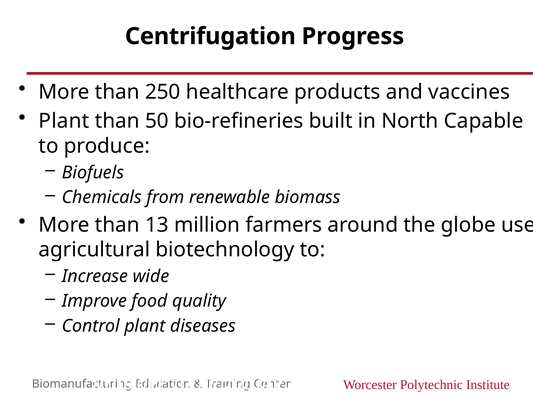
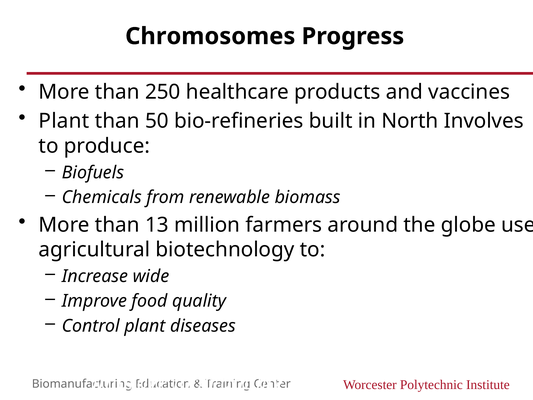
Centrifugation: Centrifugation -> Chromosomes
Capable: Capable -> Involves
